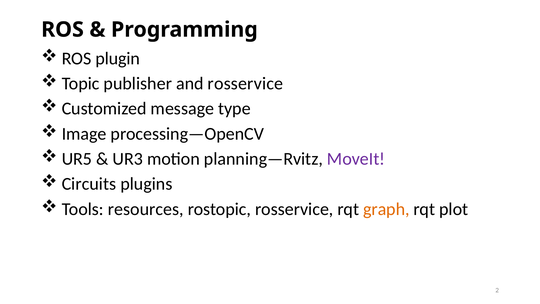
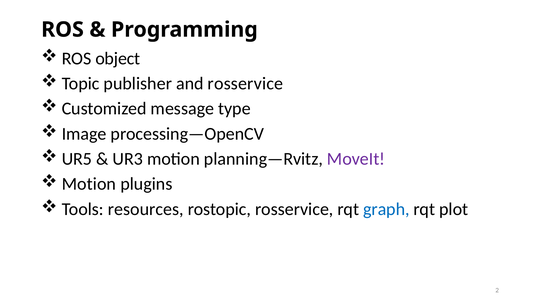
plugin: plugin -> object
Circuits at (89, 184): Circuits -> Motion
graph colour: orange -> blue
